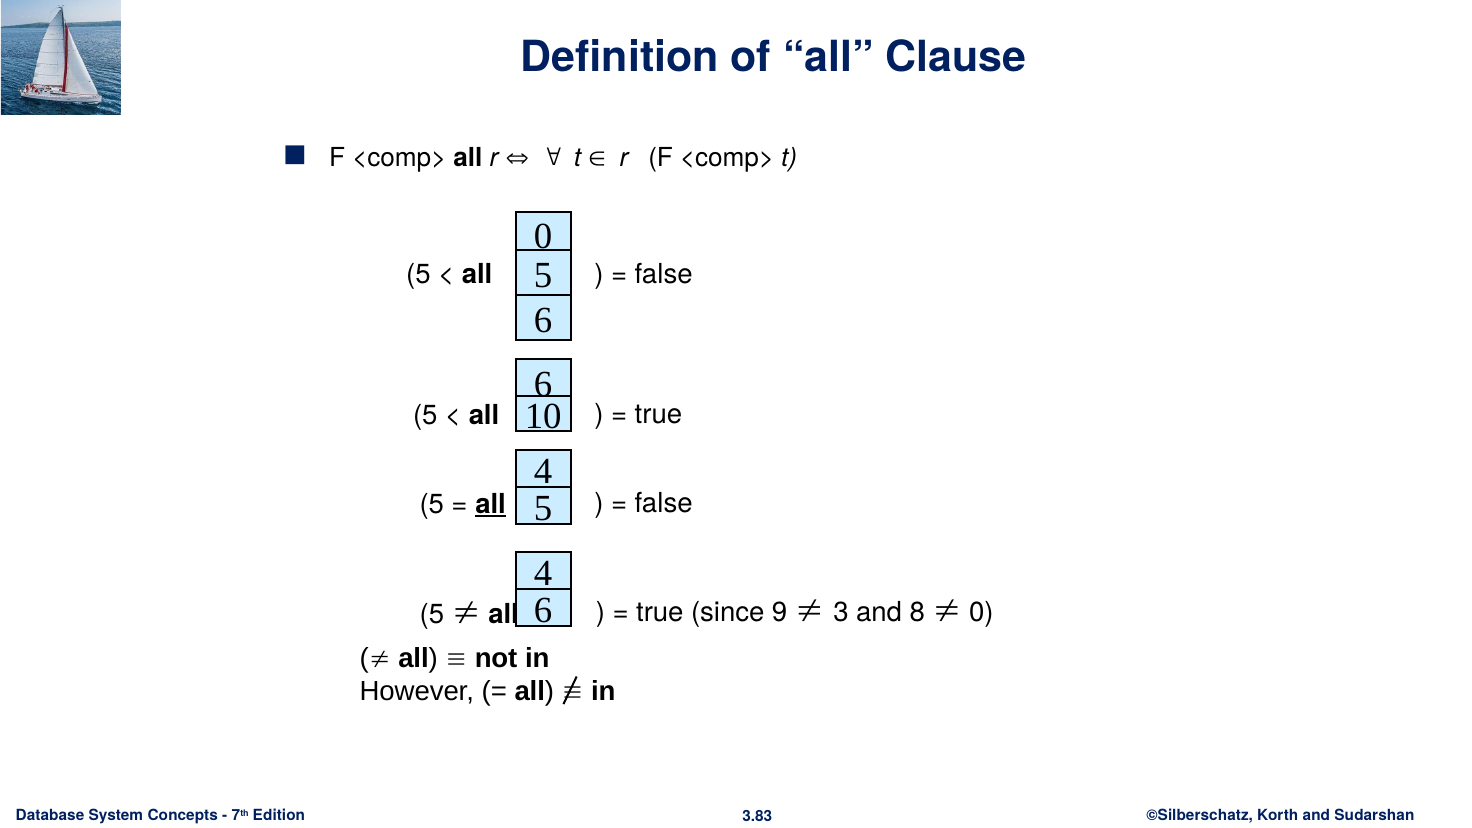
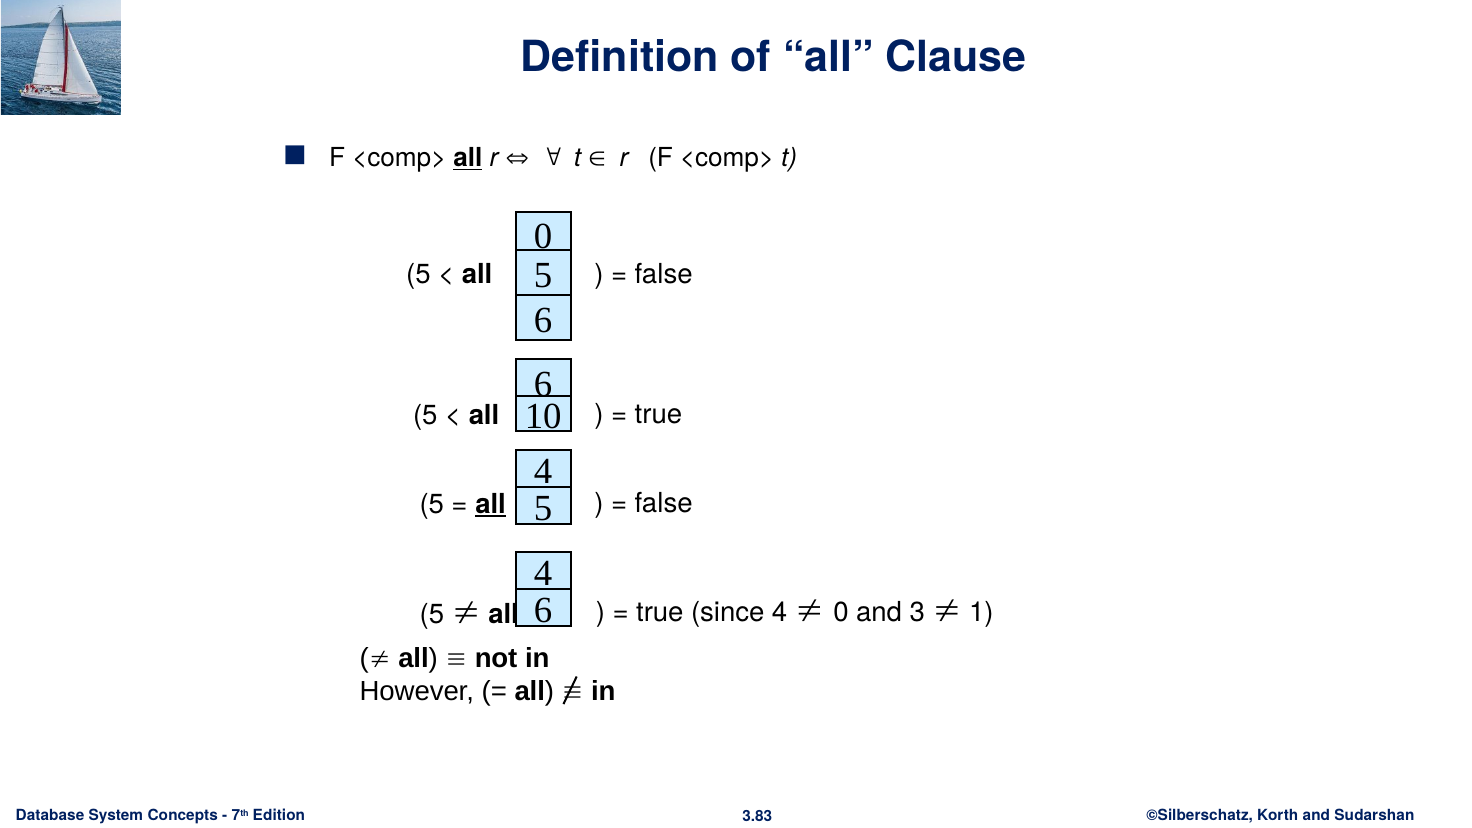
all at (468, 158) underline: none -> present
since 9: 9 -> 4
3 at (841, 613): 3 -> 0
8: 8 -> 3
0 at (981, 613): 0 -> 1
